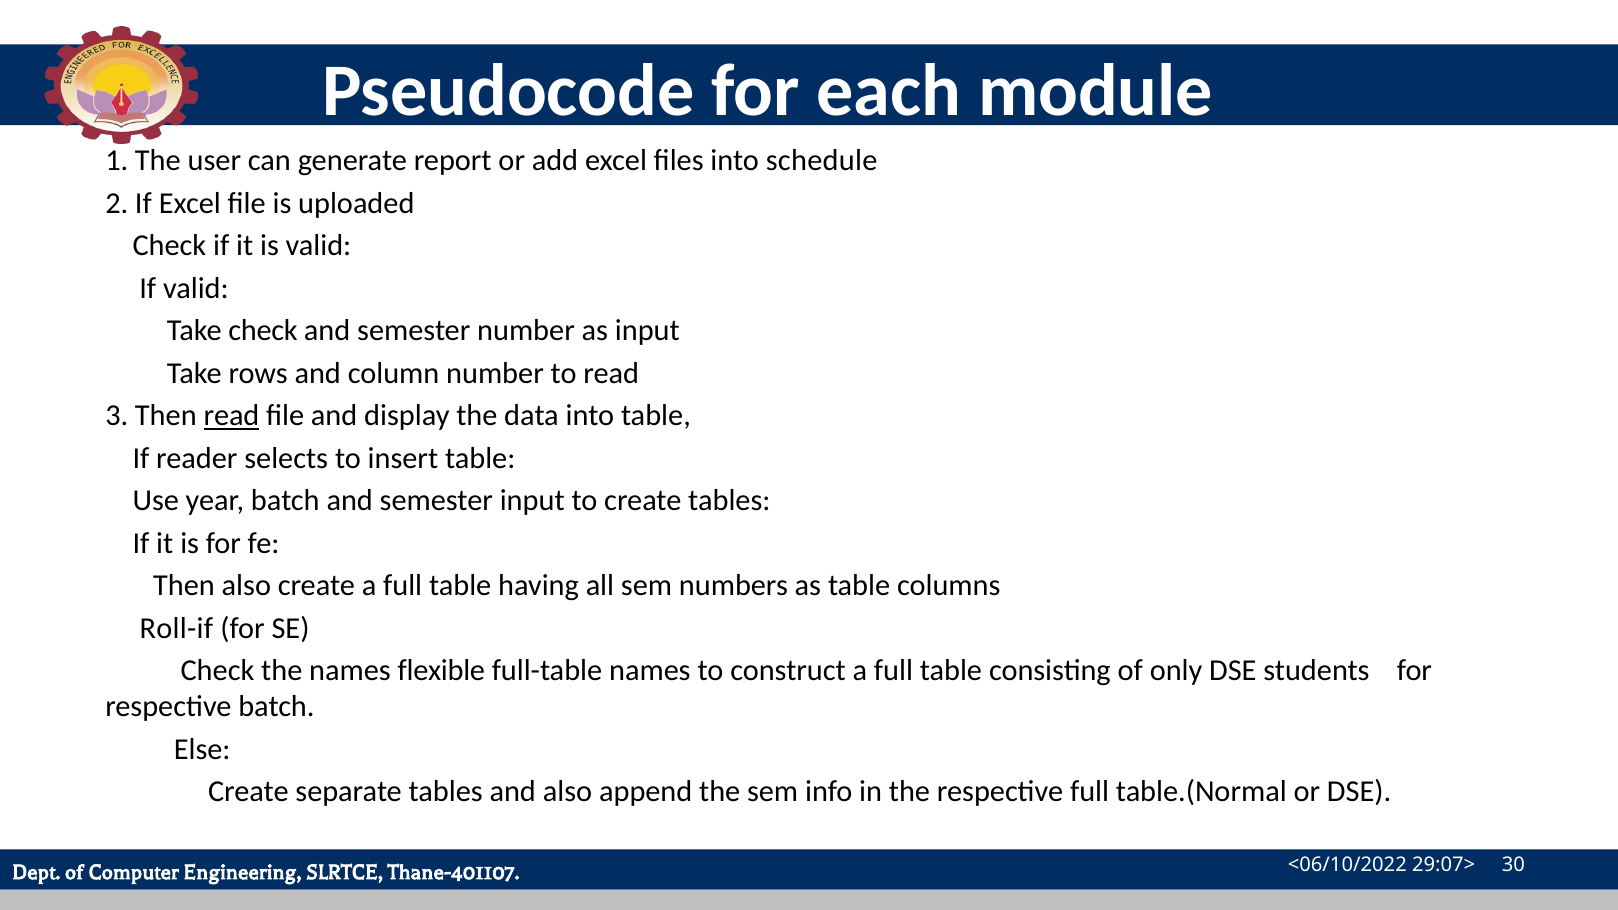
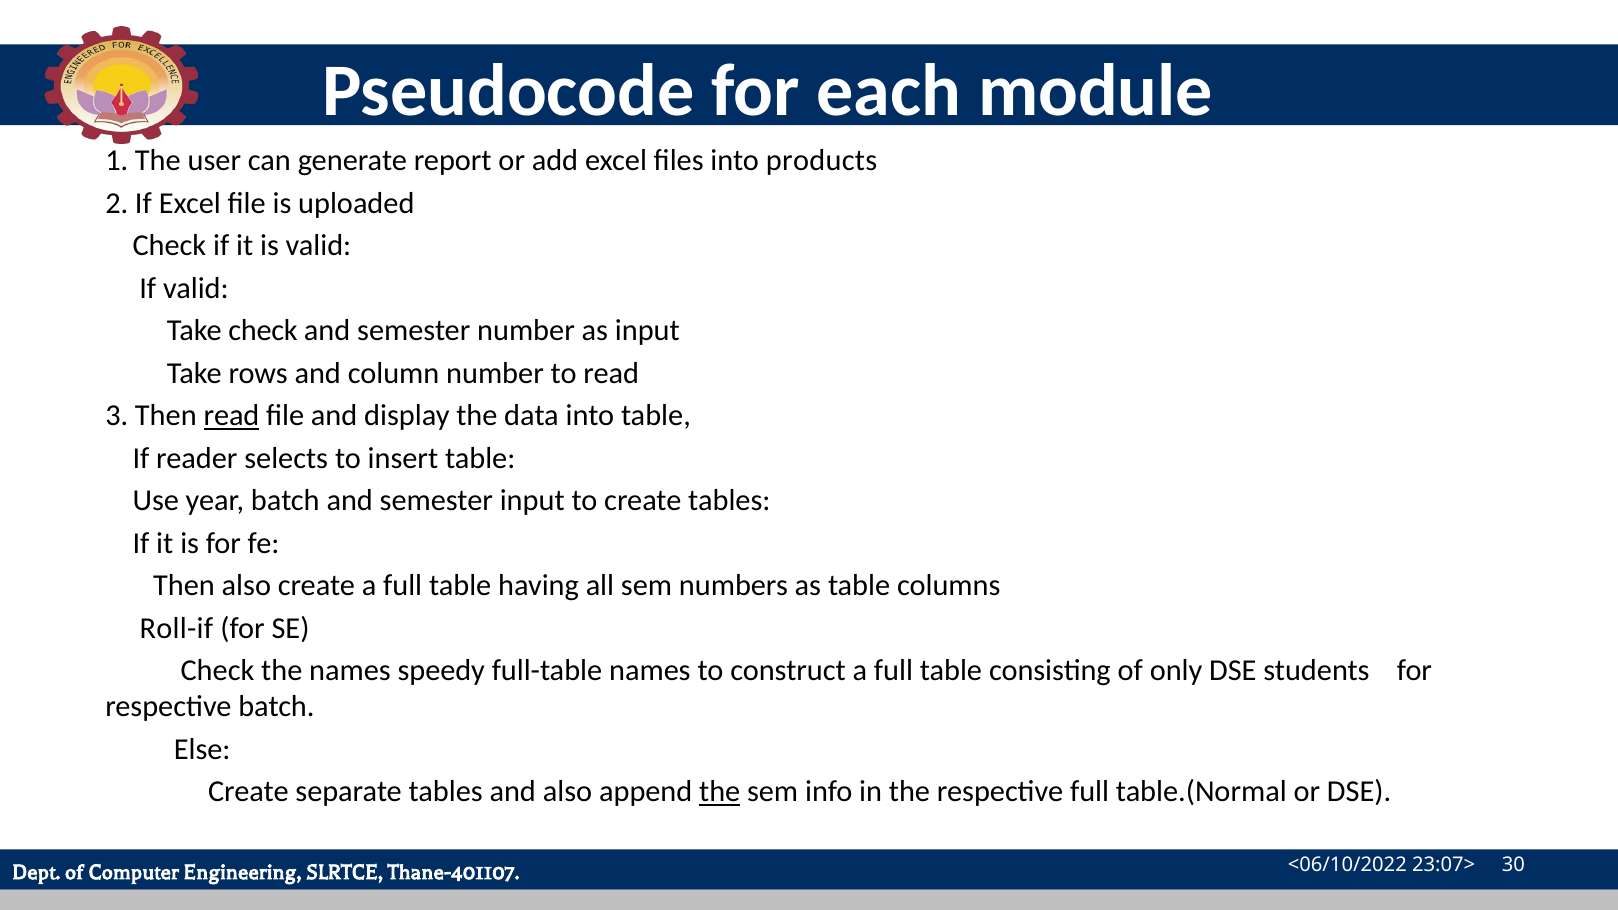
schedule: schedule -> products
flexible: flexible -> speedy
the at (720, 792) underline: none -> present
29:07>: 29:07> -> 23:07>
